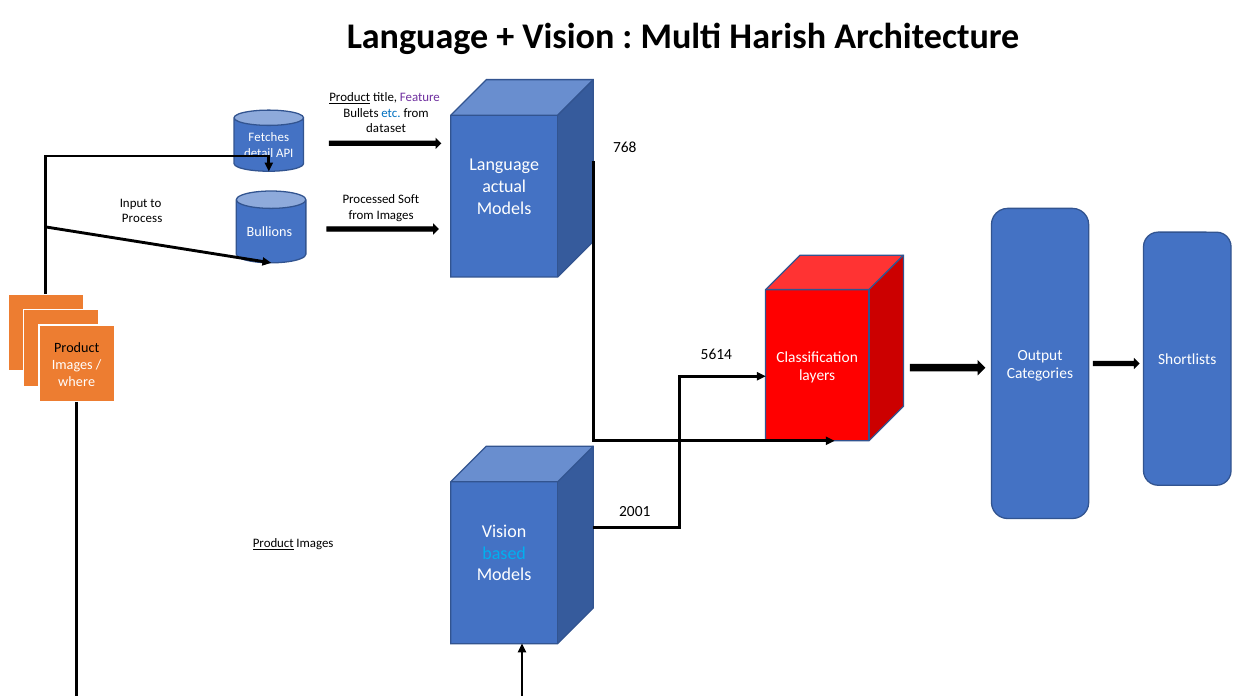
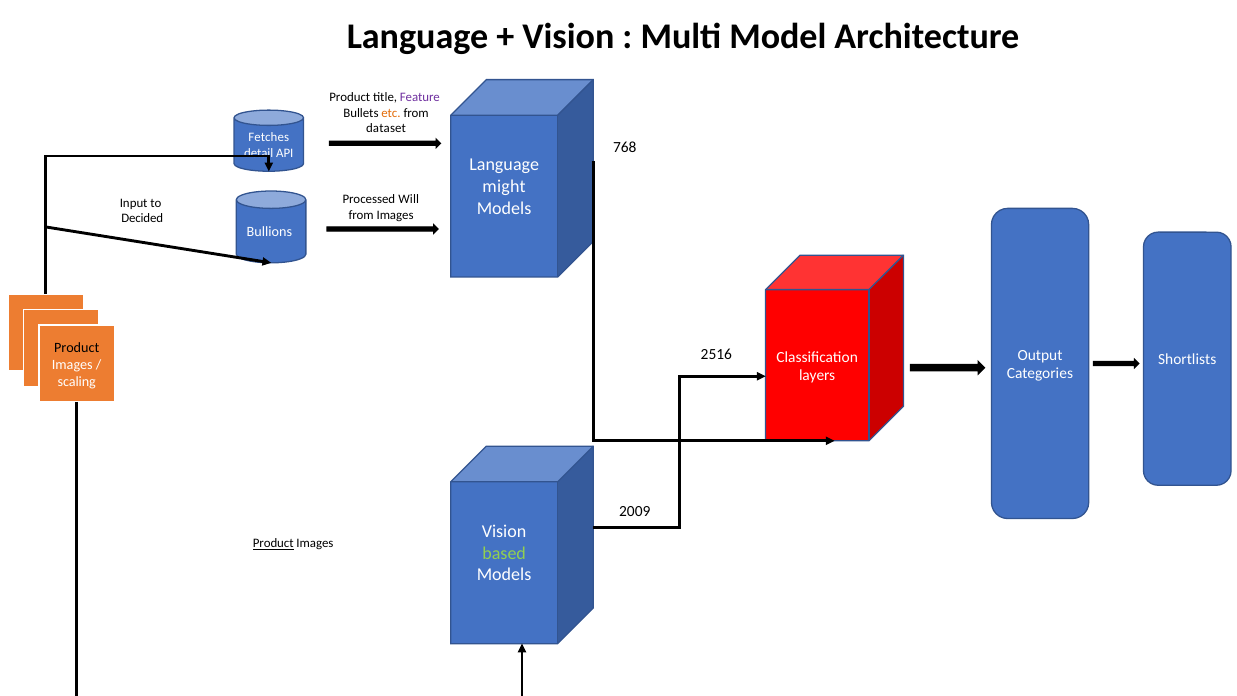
Harish: Harish -> Model
Product at (350, 98) underline: present -> none
etc colour: blue -> orange
actual: actual -> might
Soft: Soft -> Will
Process: Process -> Decided
5614: 5614 -> 2516
where: where -> scaling
2001: 2001 -> 2009
based colour: light blue -> light green
